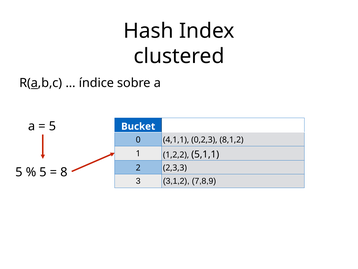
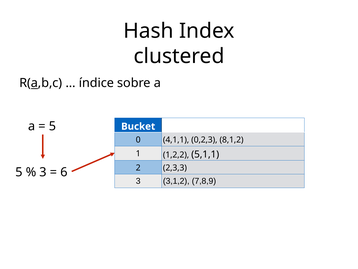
5 at (43, 172): 5 -> 3
8: 8 -> 6
